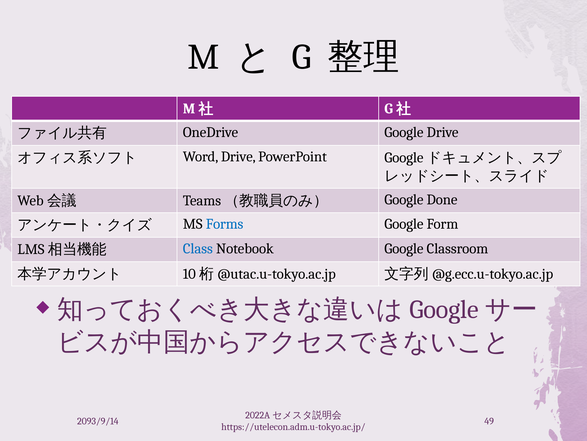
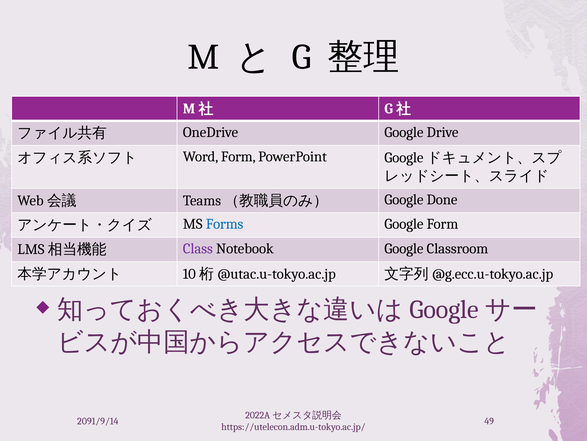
Word Drive: Drive -> Form
Class colour: blue -> purple
2093/9/14: 2093/9/14 -> 2091/9/14
